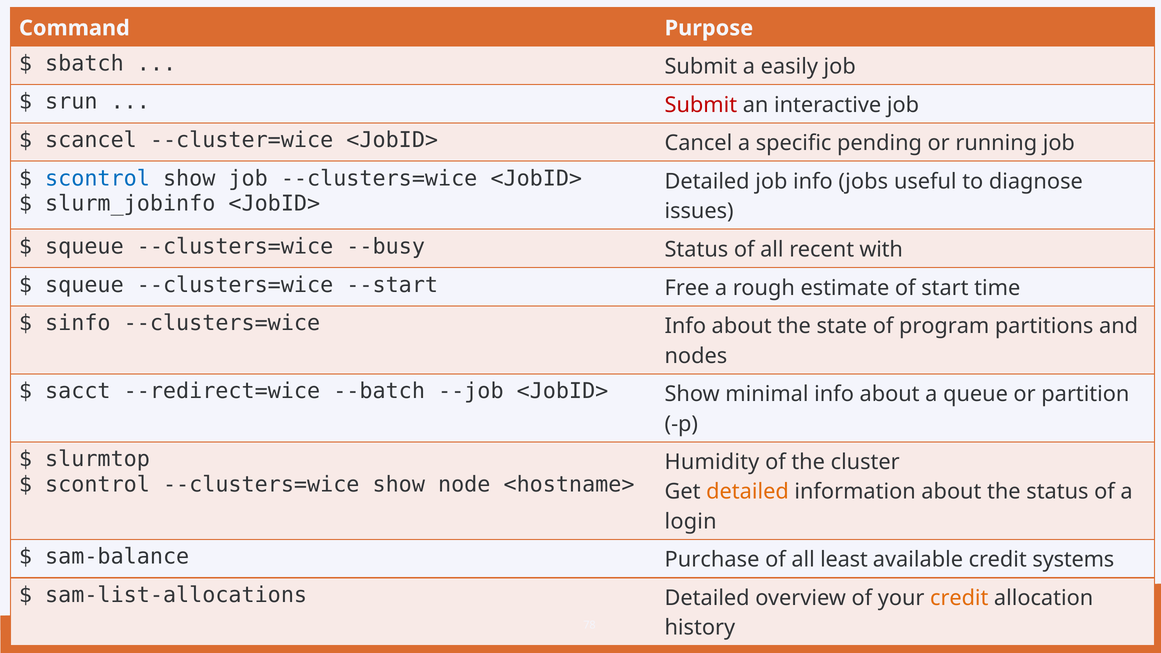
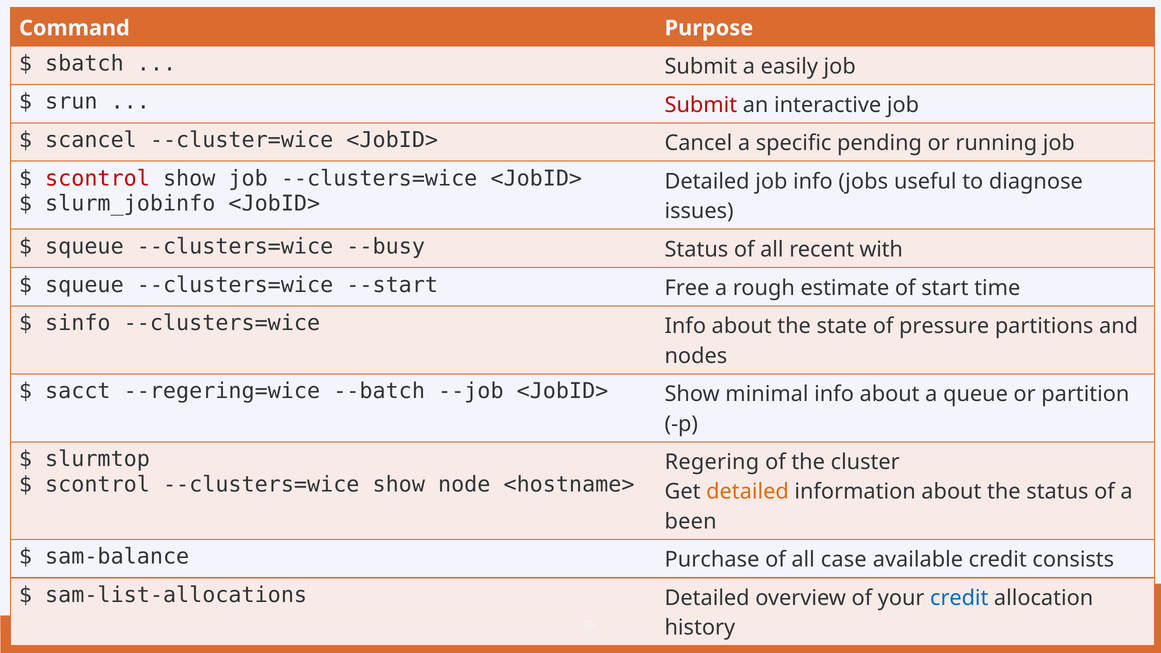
scontrol at (97, 179) colour: blue -> red
program: program -> pressure
--redirect=wice: --redirect=wice -> --regering=wice
Humidity: Humidity -> Regering
login: login -> been
least: least -> case
systems: systems -> consists
credit at (959, 598) colour: orange -> blue
